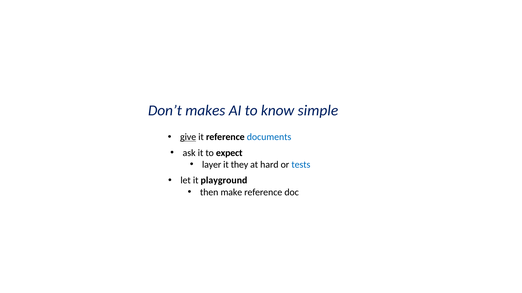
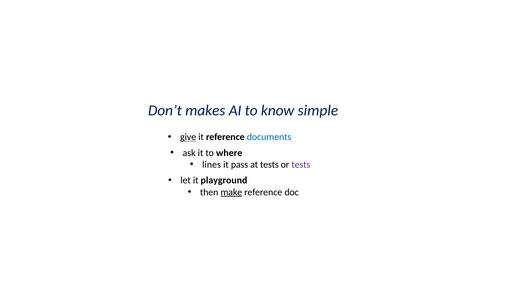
expect: expect -> where
layer: layer -> lines
they: they -> pass
at hard: hard -> tests
tests at (301, 165) colour: blue -> purple
make underline: none -> present
